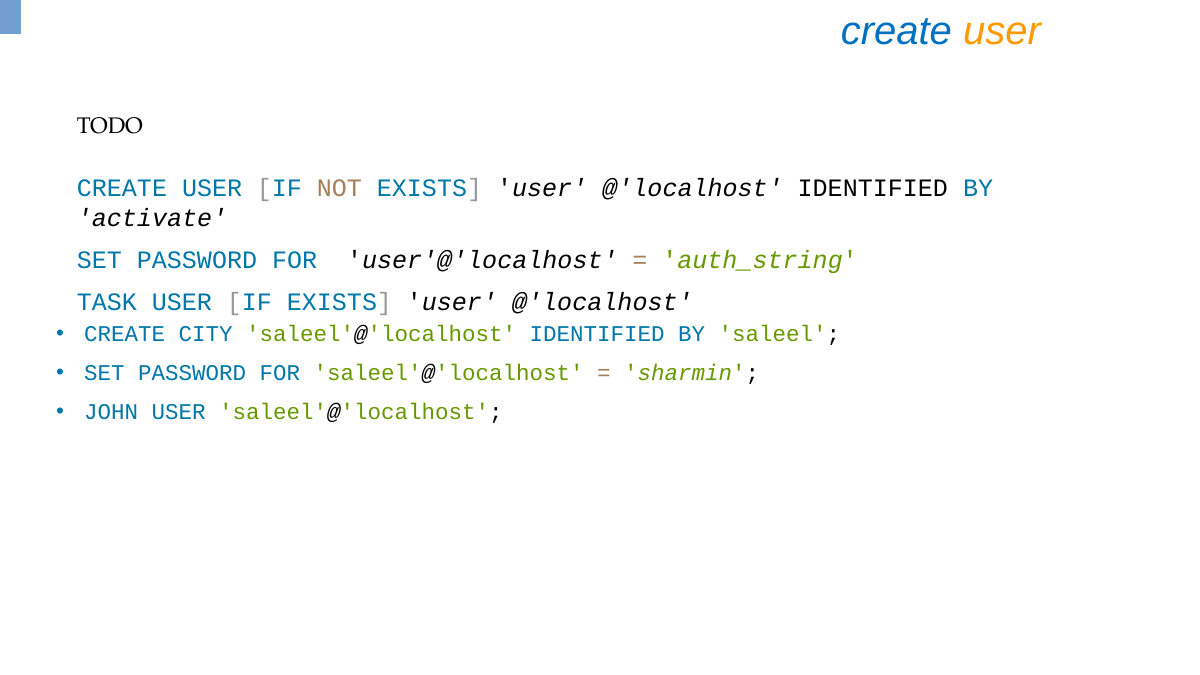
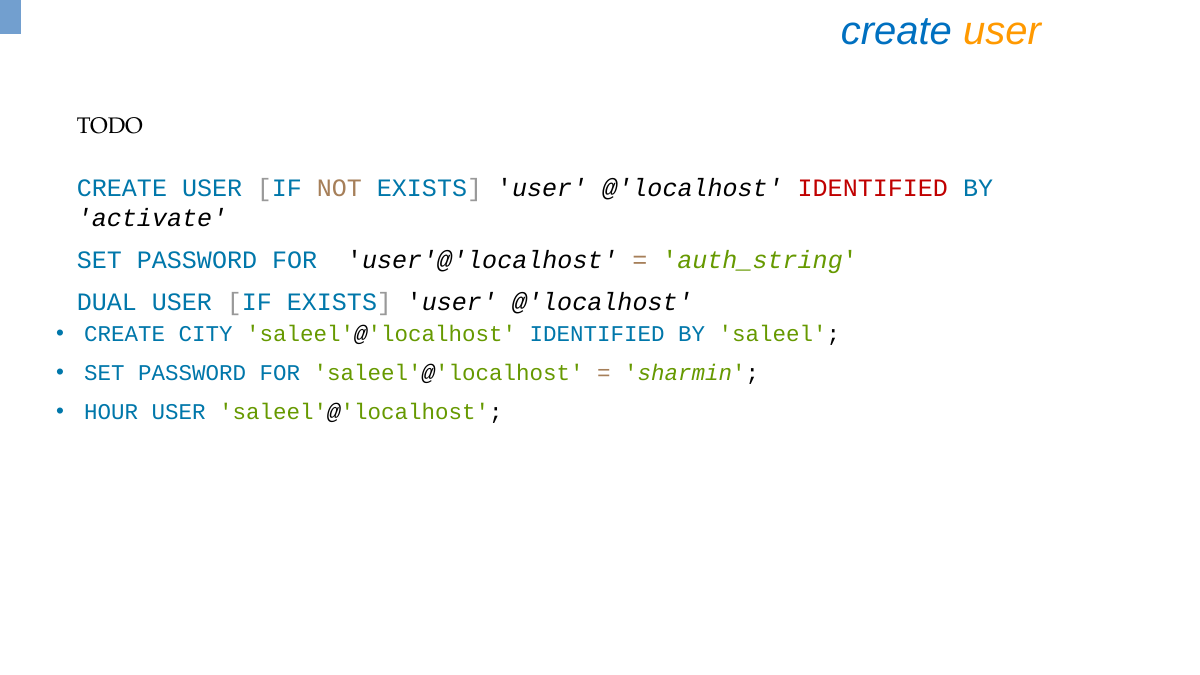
IDENTIFIED at (873, 189) colour: black -> red
TASK: TASK -> DUAL
JOHN: JOHN -> HOUR
